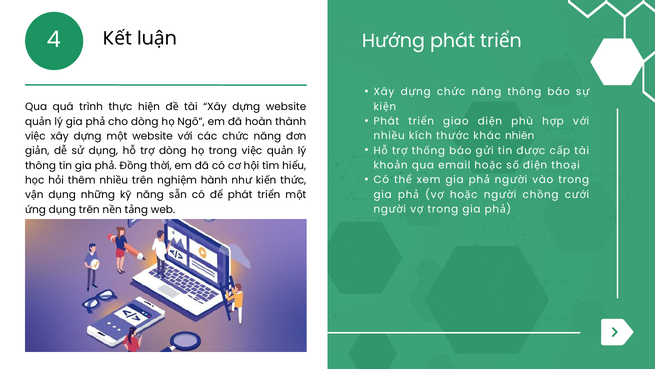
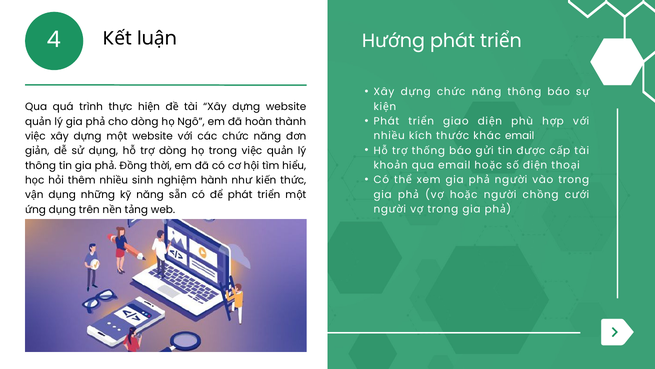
khác nhiên: nhiên -> email
trên at (143, 180): trên -> sinh
